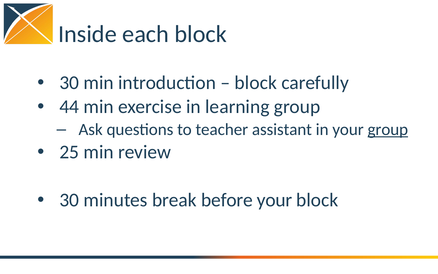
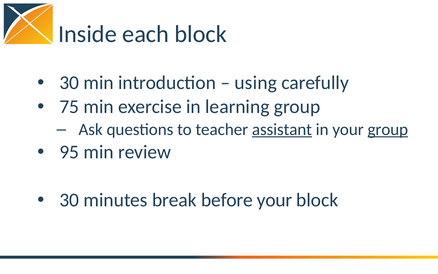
block at (256, 83): block -> using
44: 44 -> 75
assistant underline: none -> present
25: 25 -> 95
